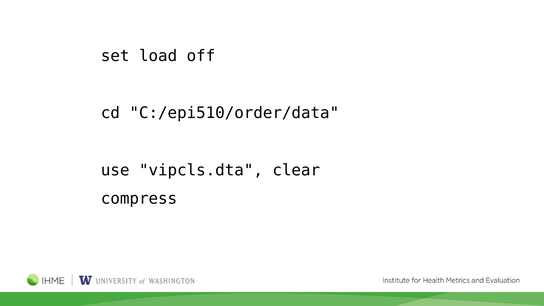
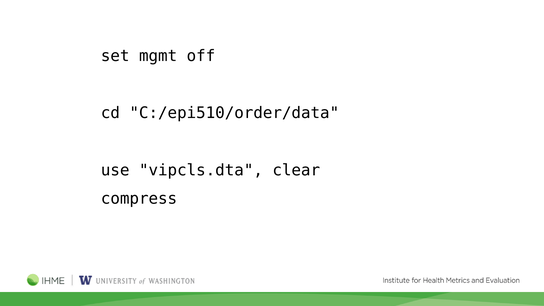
load: load -> mgmt
